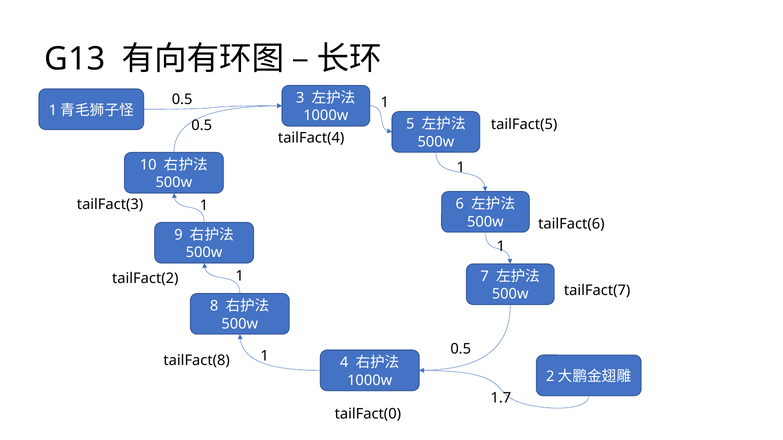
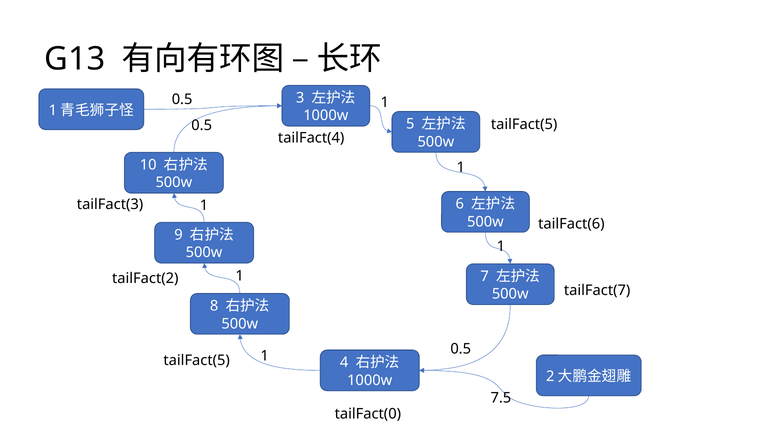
tailFact(8 at (197, 361): tailFact(8 -> tailFact(5
1.7: 1.7 -> 7.5
